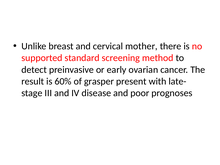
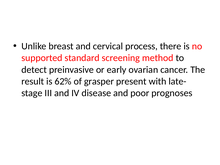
mother: mother -> process
60%: 60% -> 62%
